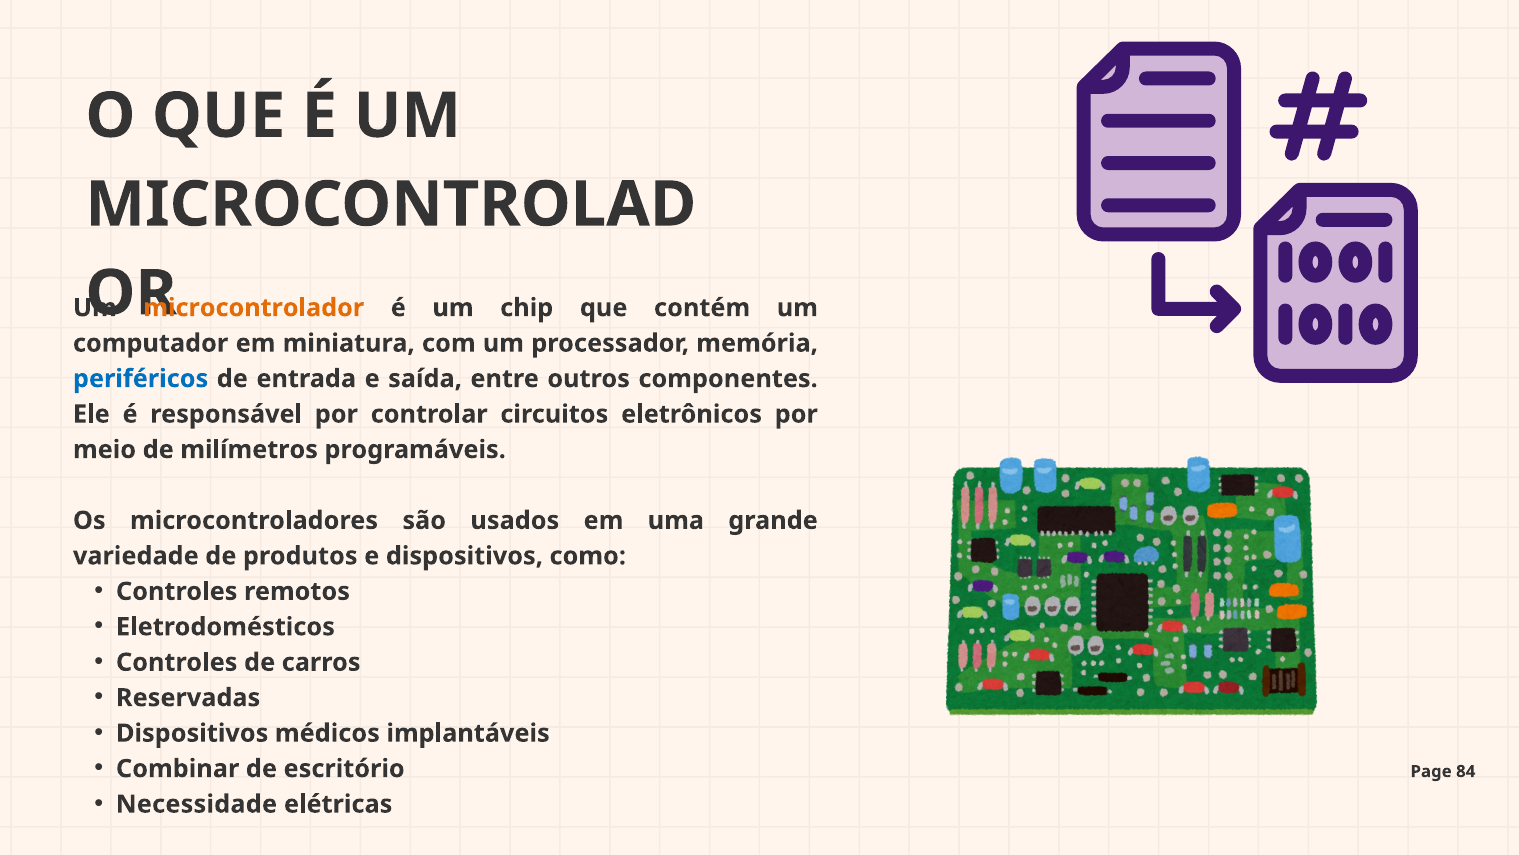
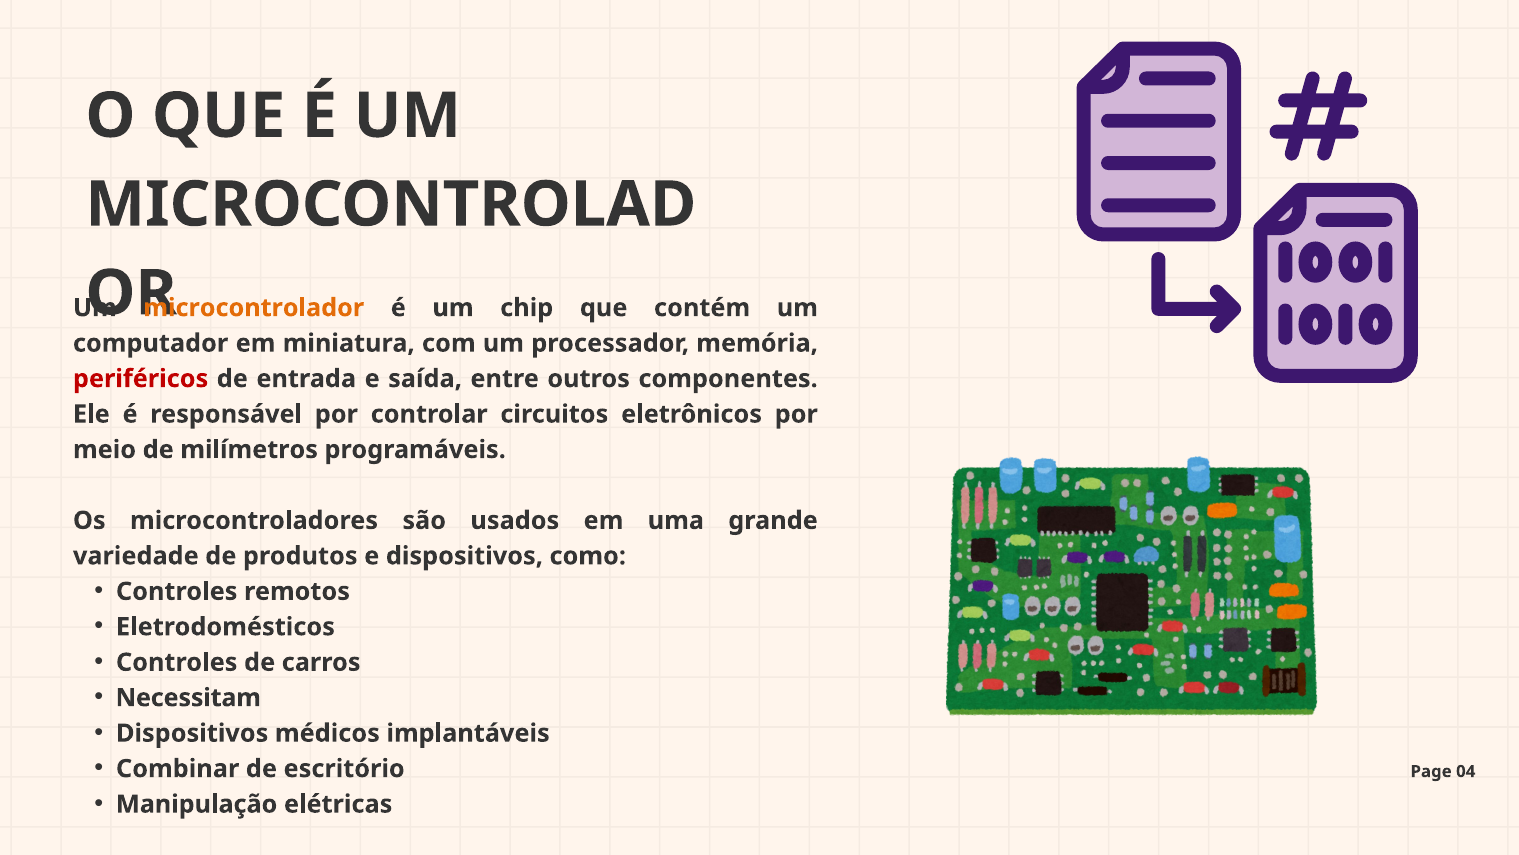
periféricos colour: blue -> red
Reservadas: Reservadas -> Necessitam
84: 84 -> 04
Necessidade: Necessidade -> Manipulação
